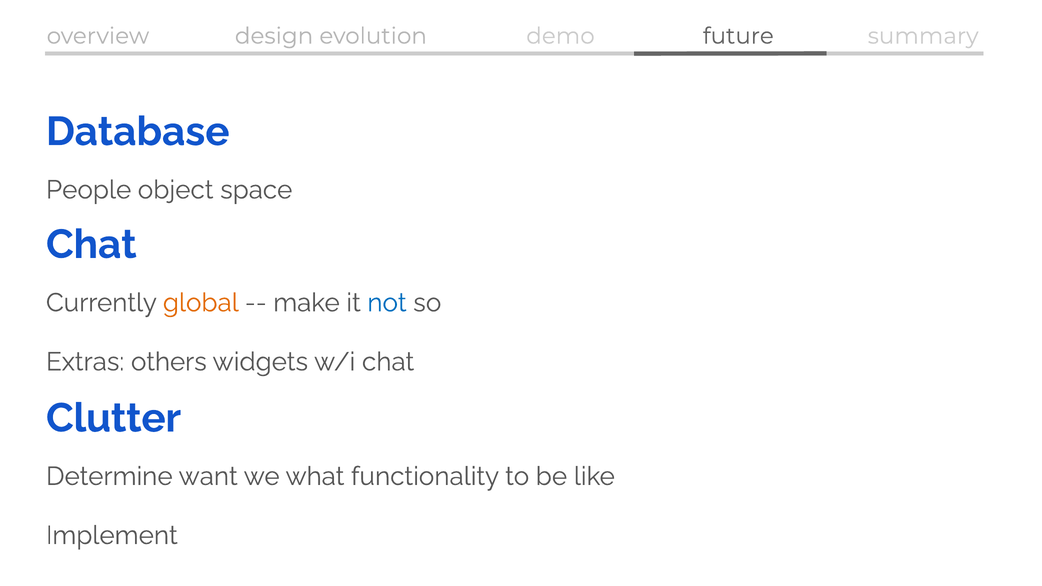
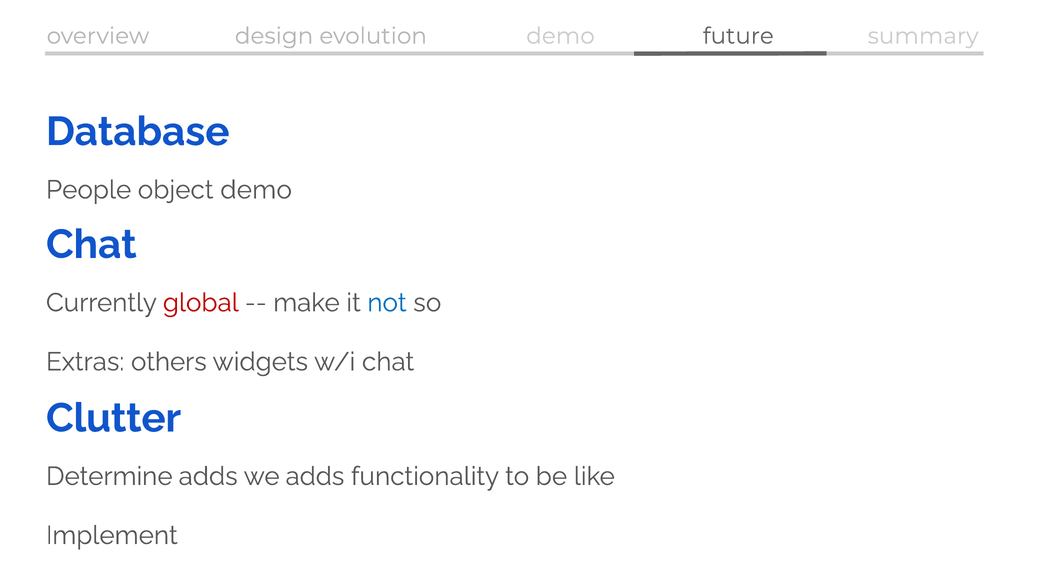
object space: space -> demo
global colour: orange -> red
Determine want: want -> adds
we what: what -> adds
